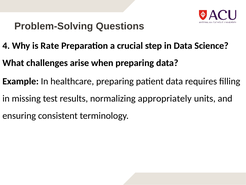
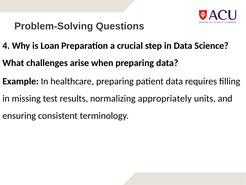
Rate: Rate -> Loan
